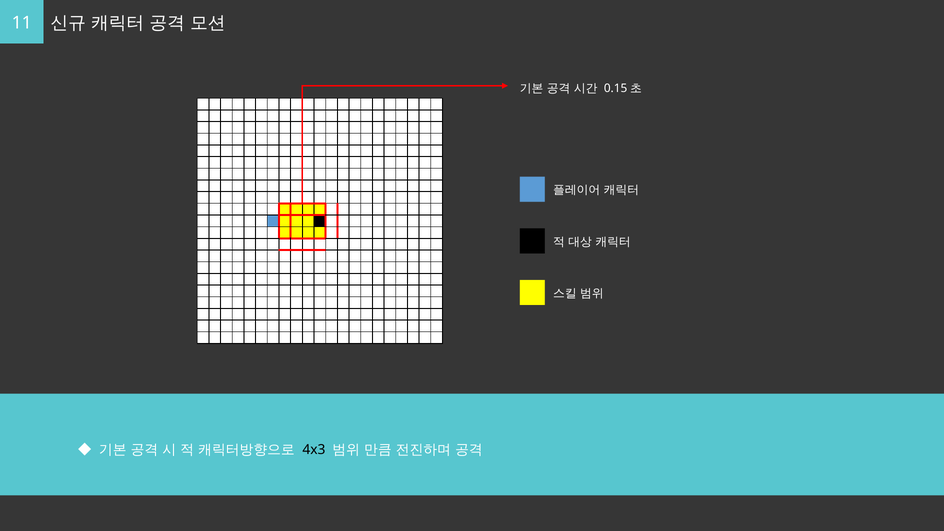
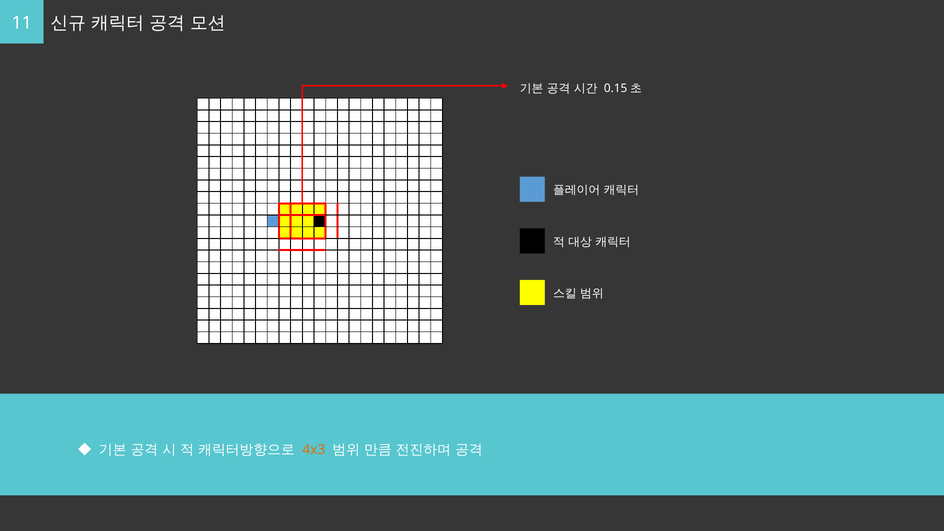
4x3 colour: black -> orange
